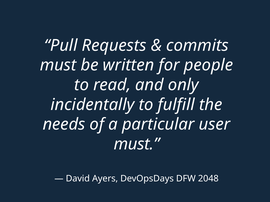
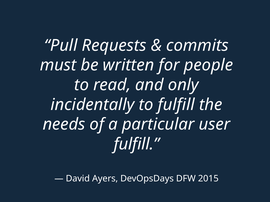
must at (137, 144): must -> fulfill
2048: 2048 -> 2015
